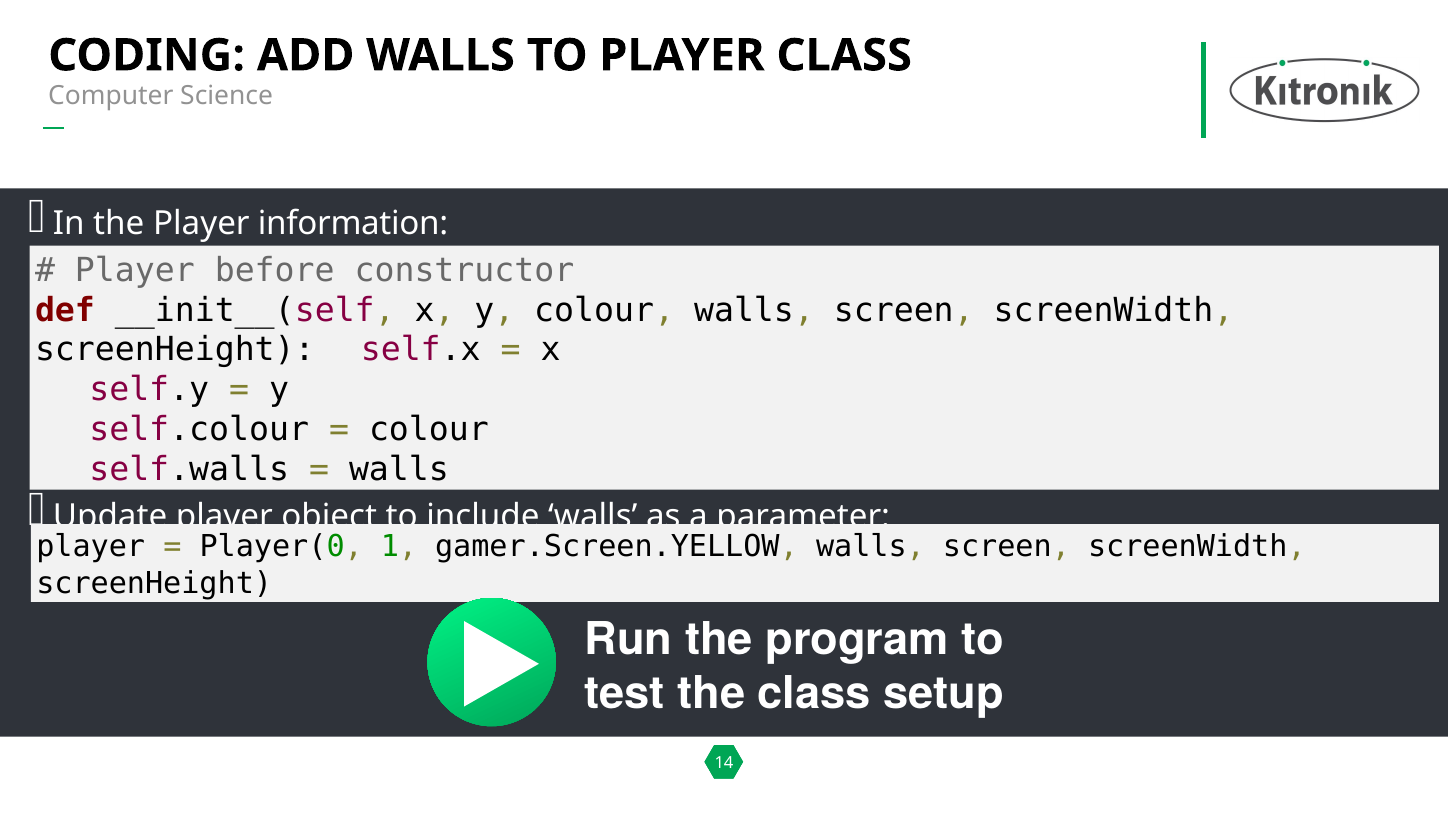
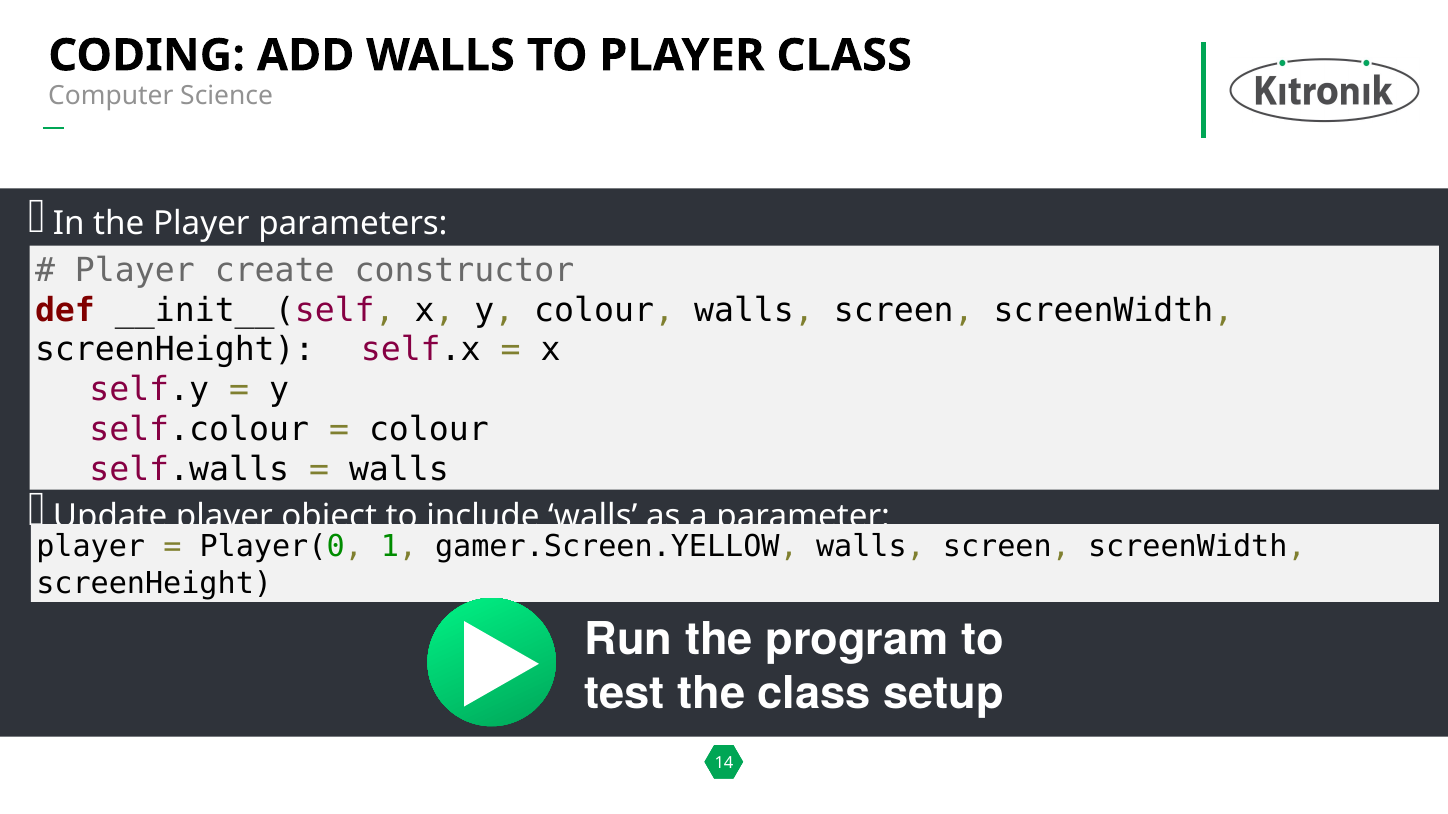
information: information -> parameters
before: before -> create
